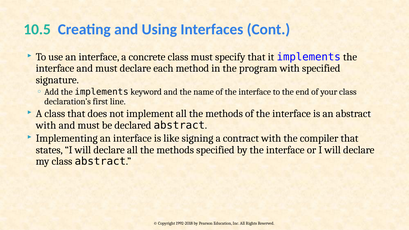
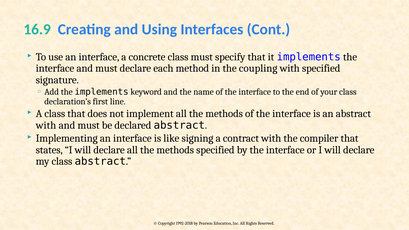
10.5: 10.5 -> 16.9
program: program -> coupling
